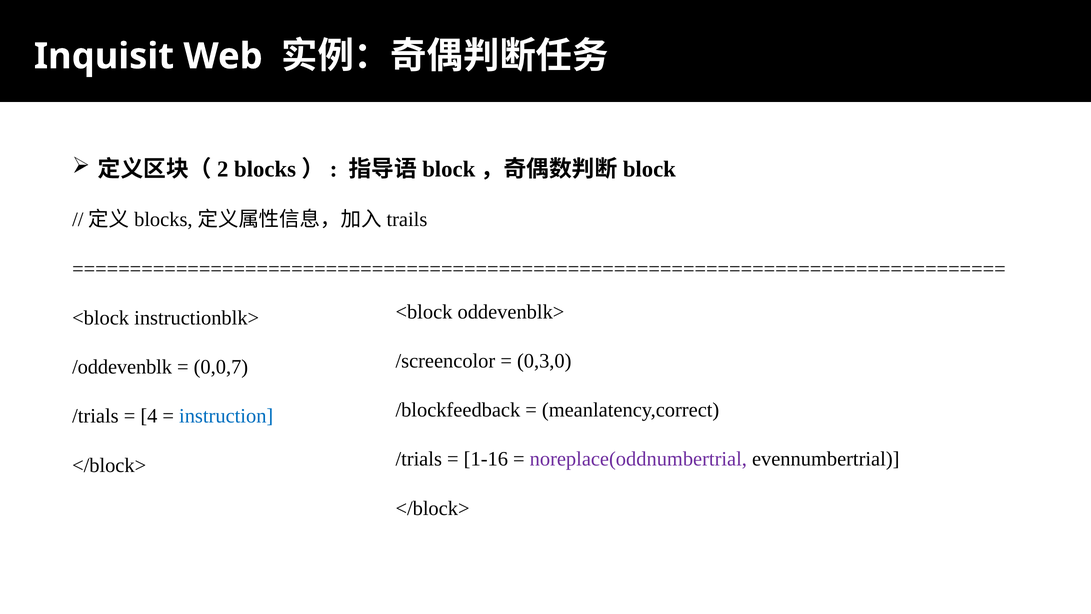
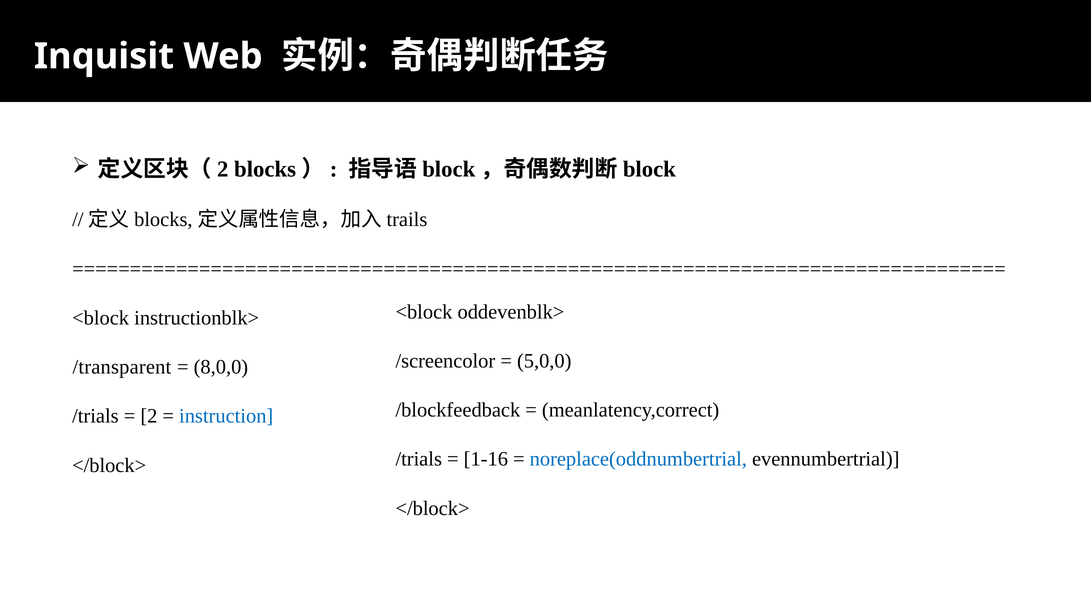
0,3,0: 0,3,0 -> 5,0,0
/oddevenblk: /oddevenblk -> /transparent
0,0,7: 0,0,7 -> 8,0,0
4: 4 -> 2
noreplace(oddnumbertrial colour: purple -> blue
